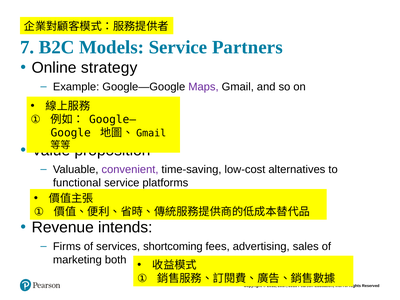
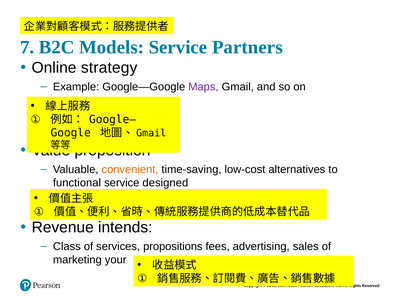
convenient colour: purple -> orange
platforms: platforms -> designed
Firms: Firms -> Class
shortcoming: shortcoming -> propositions
both: both -> your
